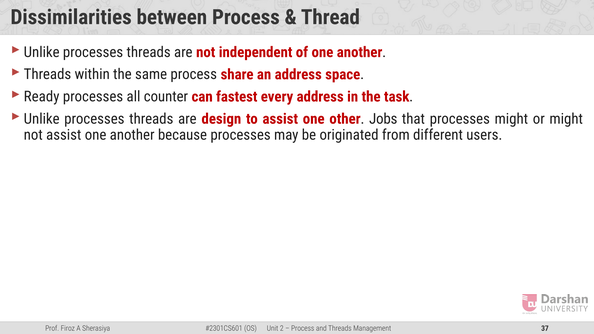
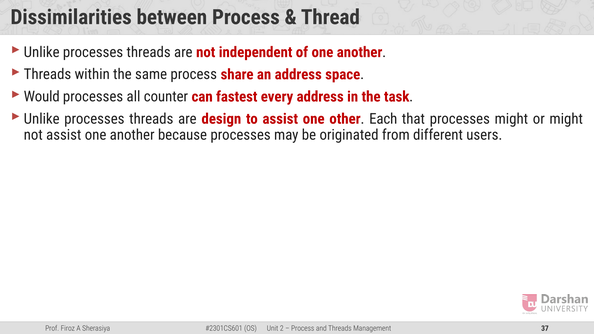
Ready: Ready -> Would
Jobs: Jobs -> Each
